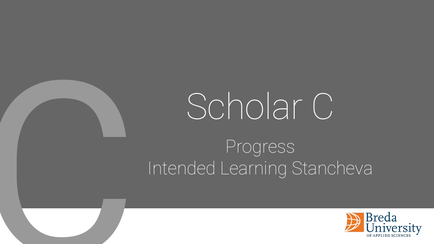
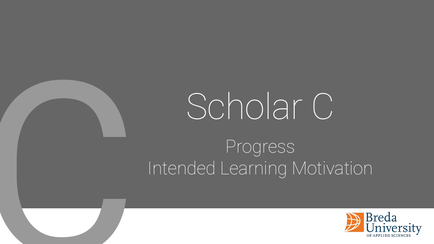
Stancheva: Stancheva -> Motivation
